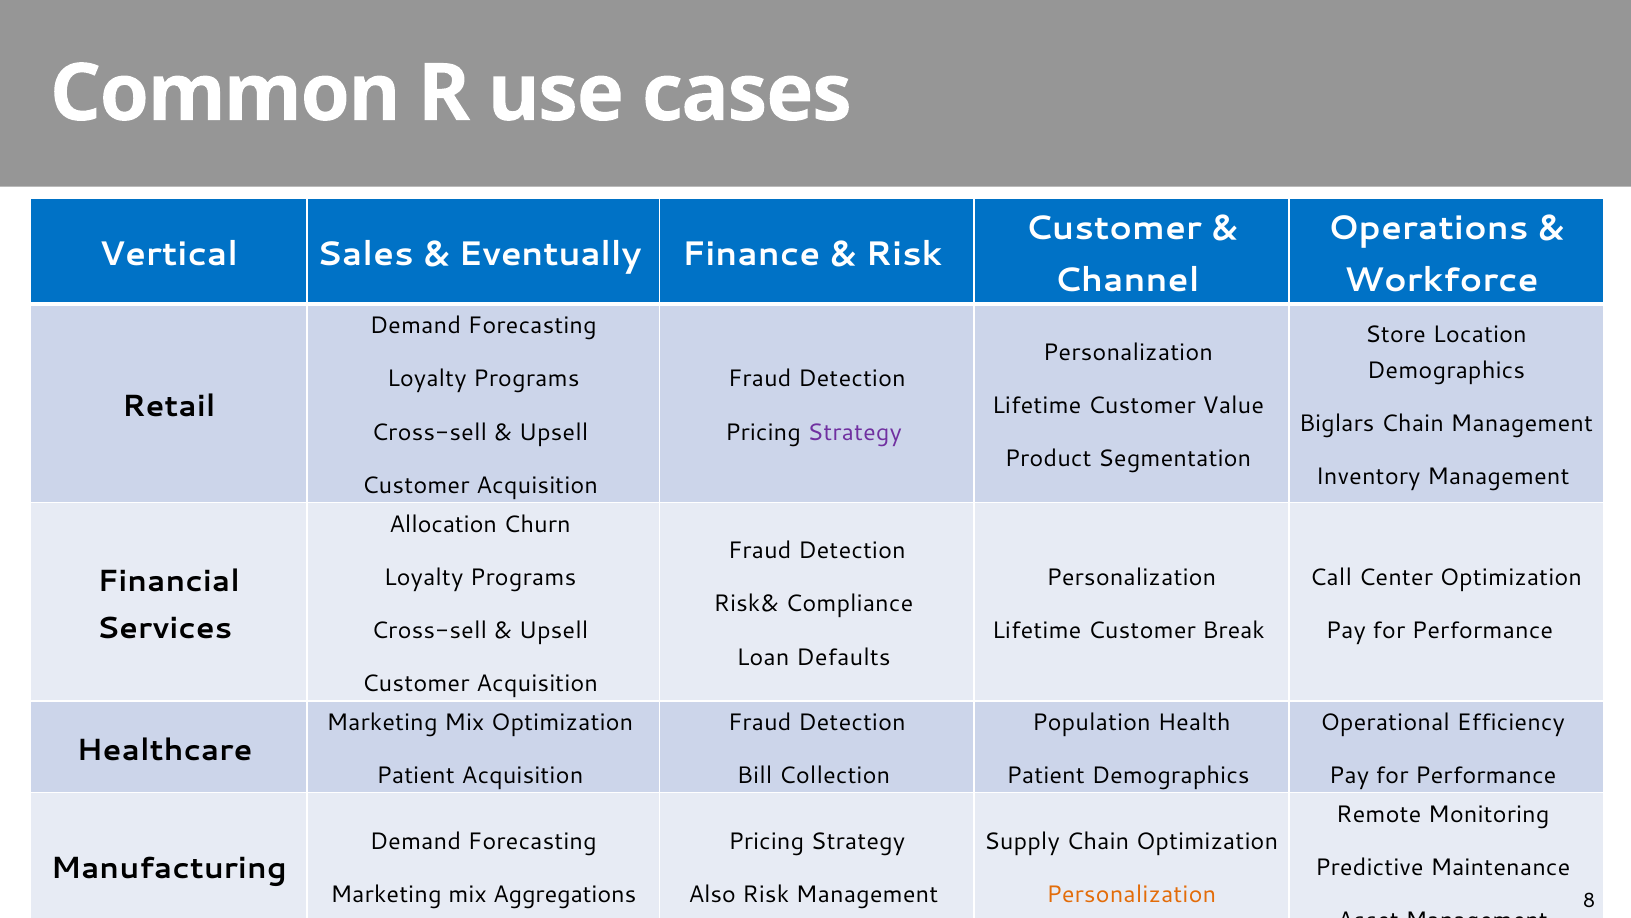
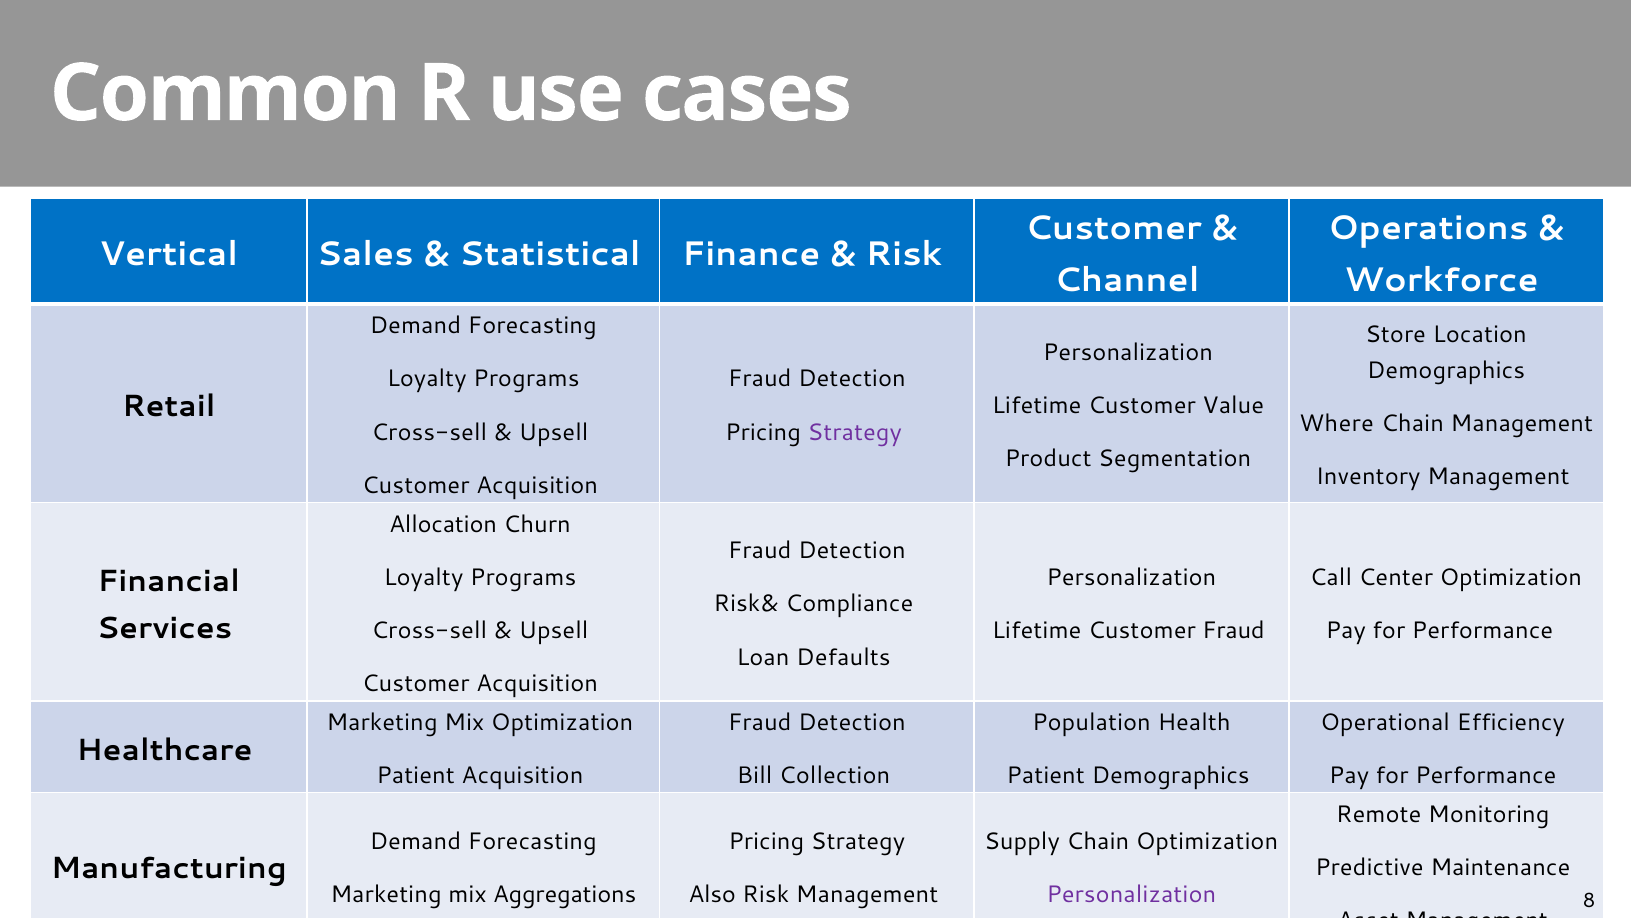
Eventually: Eventually -> Statistical
Biglars: Biglars -> Where
Customer Break: Break -> Fraud
Personalization at (1131, 894) colour: orange -> purple
